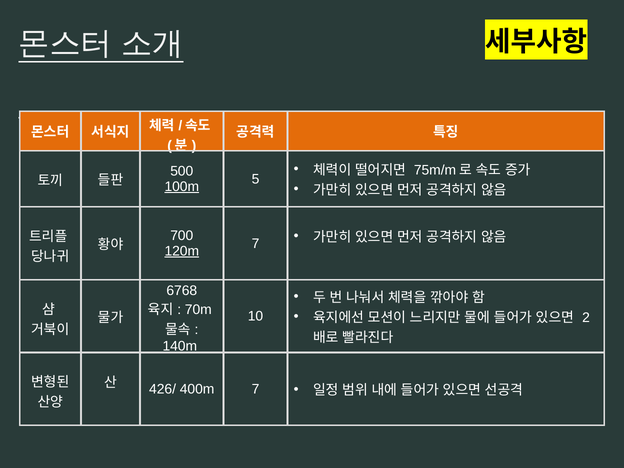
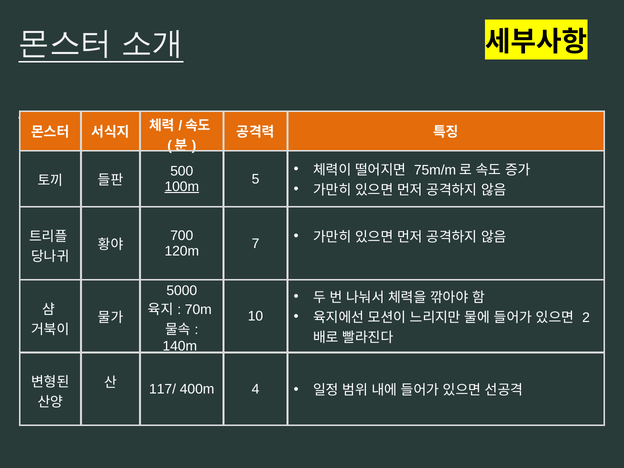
120m underline: present -> none
6768: 6768 -> 5000
426/: 426/ -> 117/
400m 7: 7 -> 4
